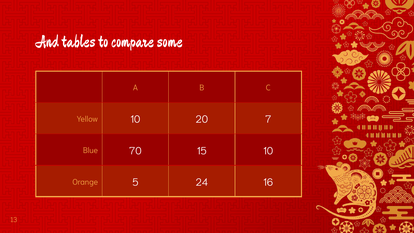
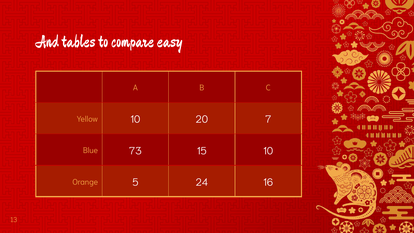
some: some -> easy
70: 70 -> 73
